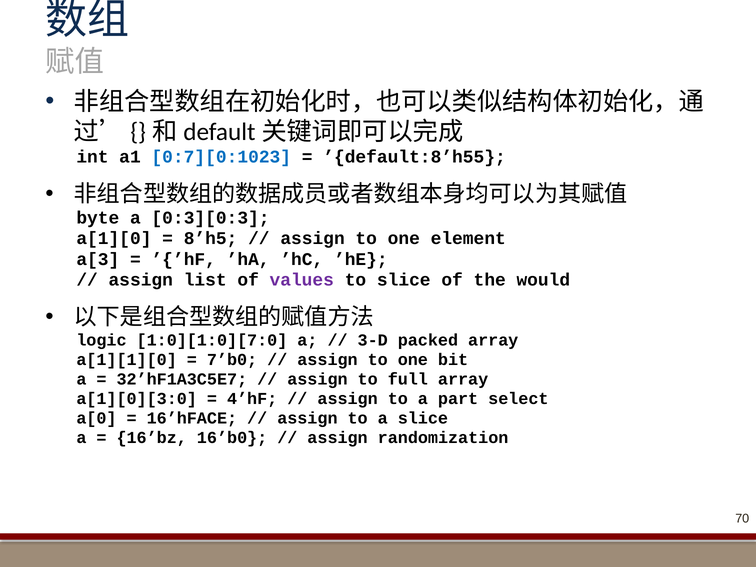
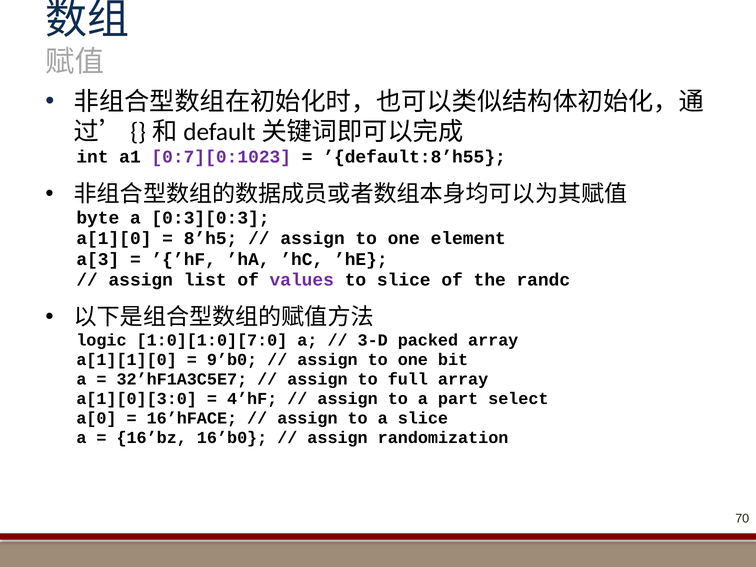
0:7][0:1023 colour: blue -> purple
would: would -> randc
7’b0: 7’b0 -> 9’b0
